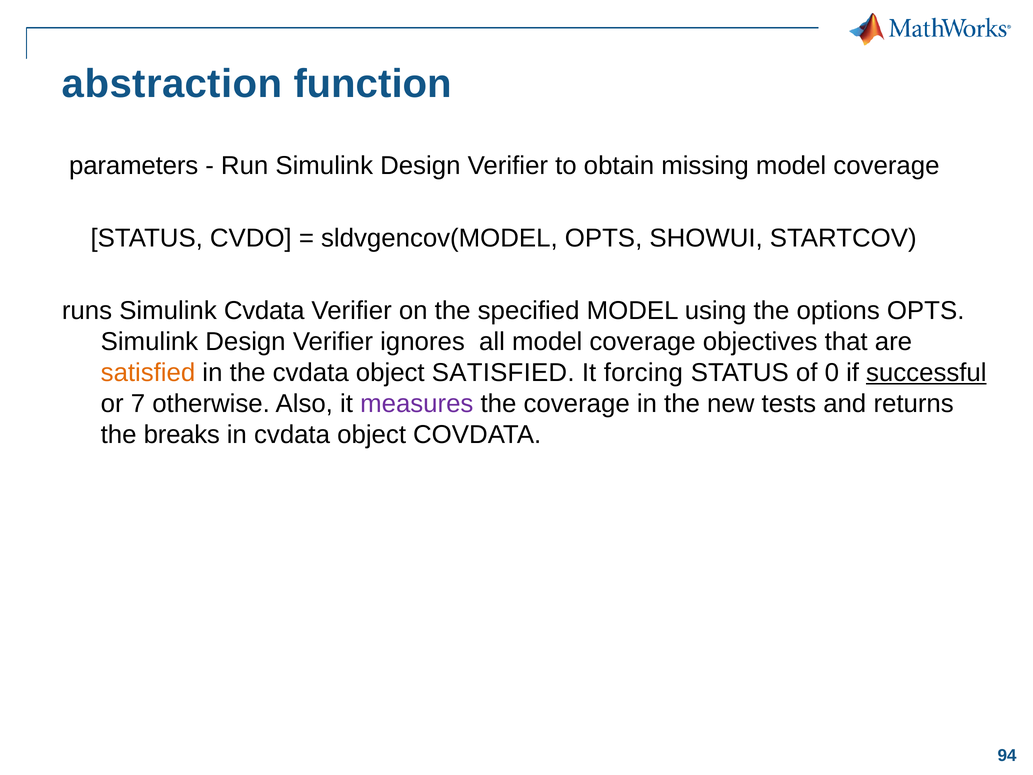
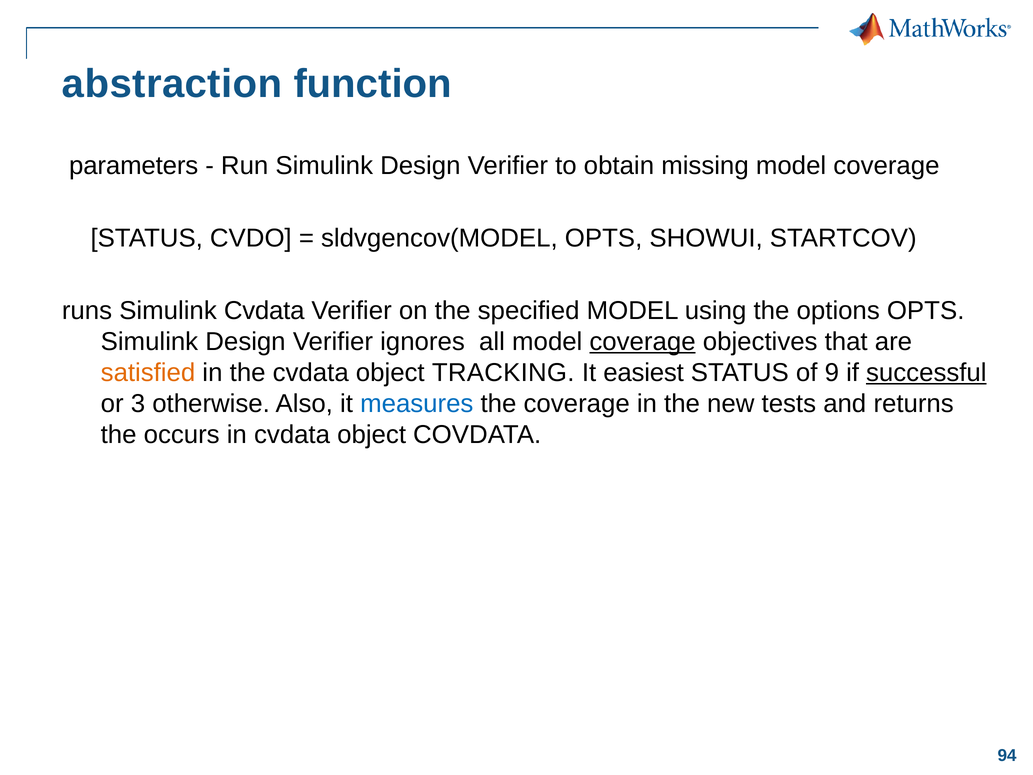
coverage at (643, 341) underline: none -> present
object SATISFIED: SATISFIED -> TRACKING
forcing: forcing -> easiest
0: 0 -> 9
7: 7 -> 3
measures colour: purple -> blue
breaks: breaks -> occurs
